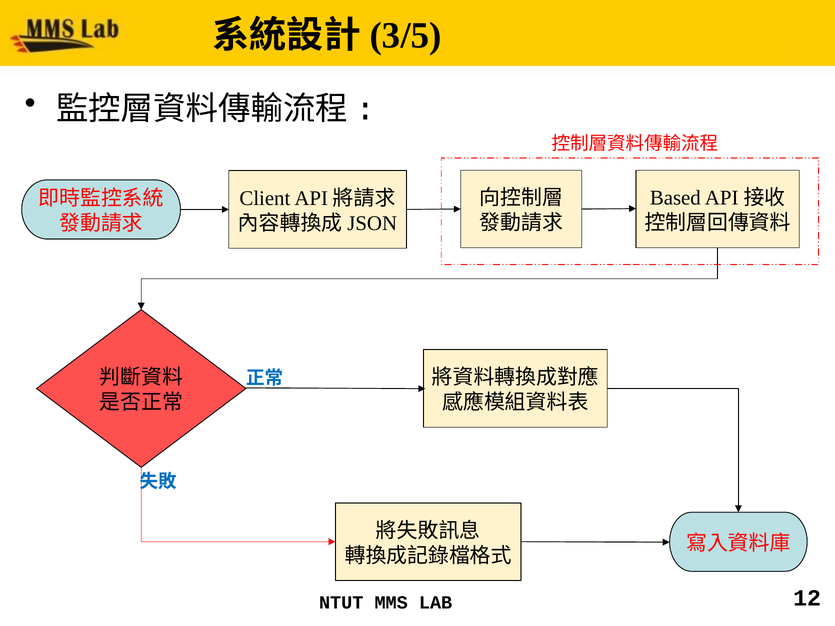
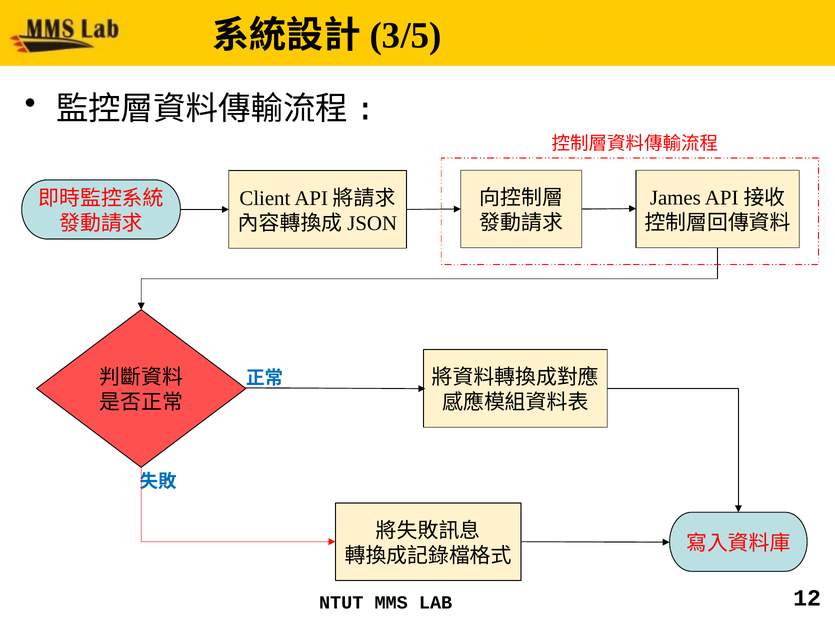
Based: Based -> James
